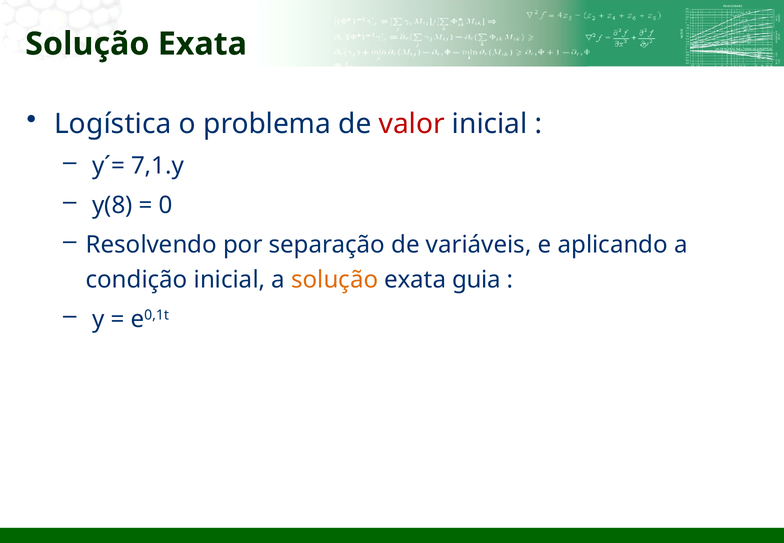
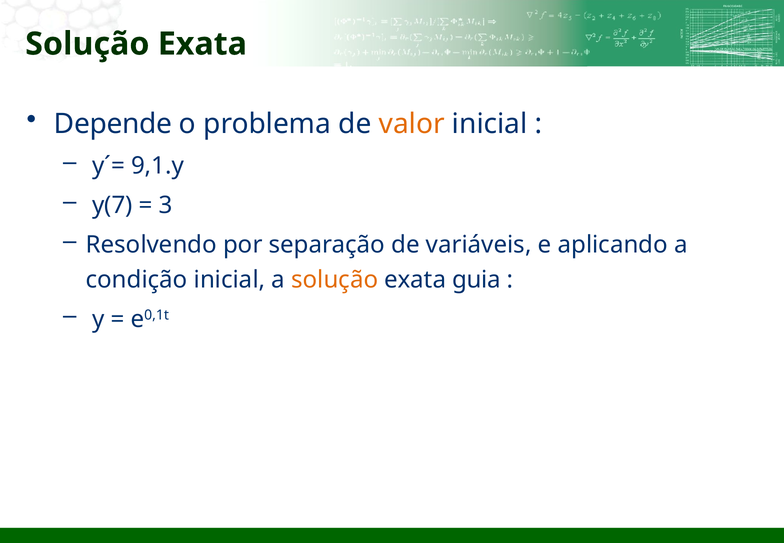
Logística: Logística -> Depende
valor colour: red -> orange
7,1.y: 7,1.y -> 9,1.y
y(8: y(8 -> y(7
0: 0 -> 3
